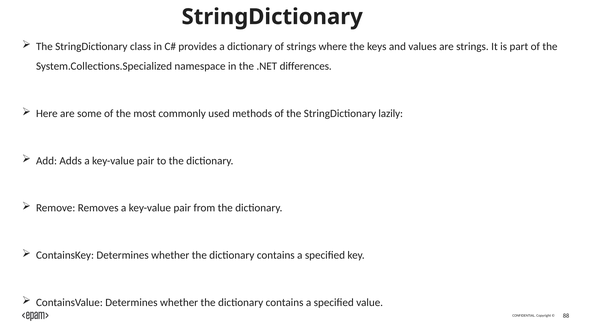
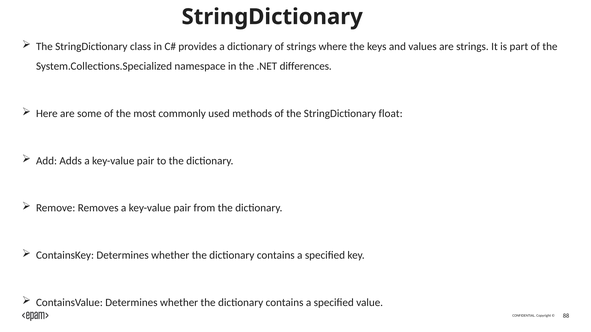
lazily: lazily -> float
